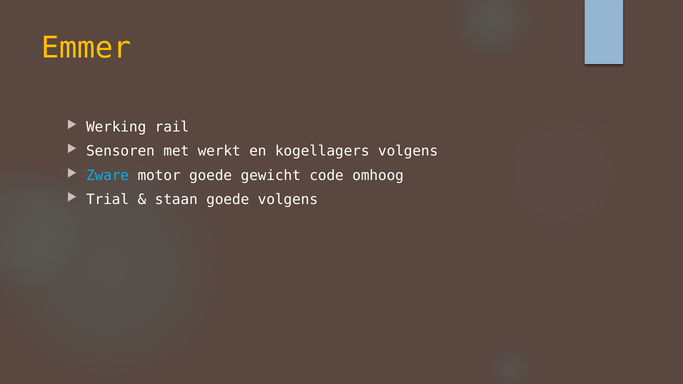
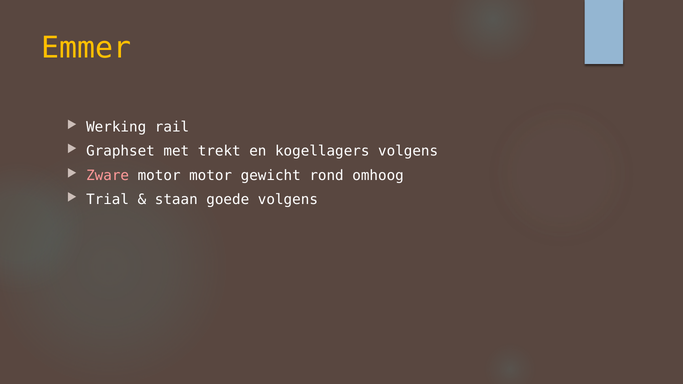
Sensoren: Sensoren -> Graphset
werkt: werkt -> trekt
Zware colour: light blue -> pink
motor goede: goede -> motor
code: code -> rond
